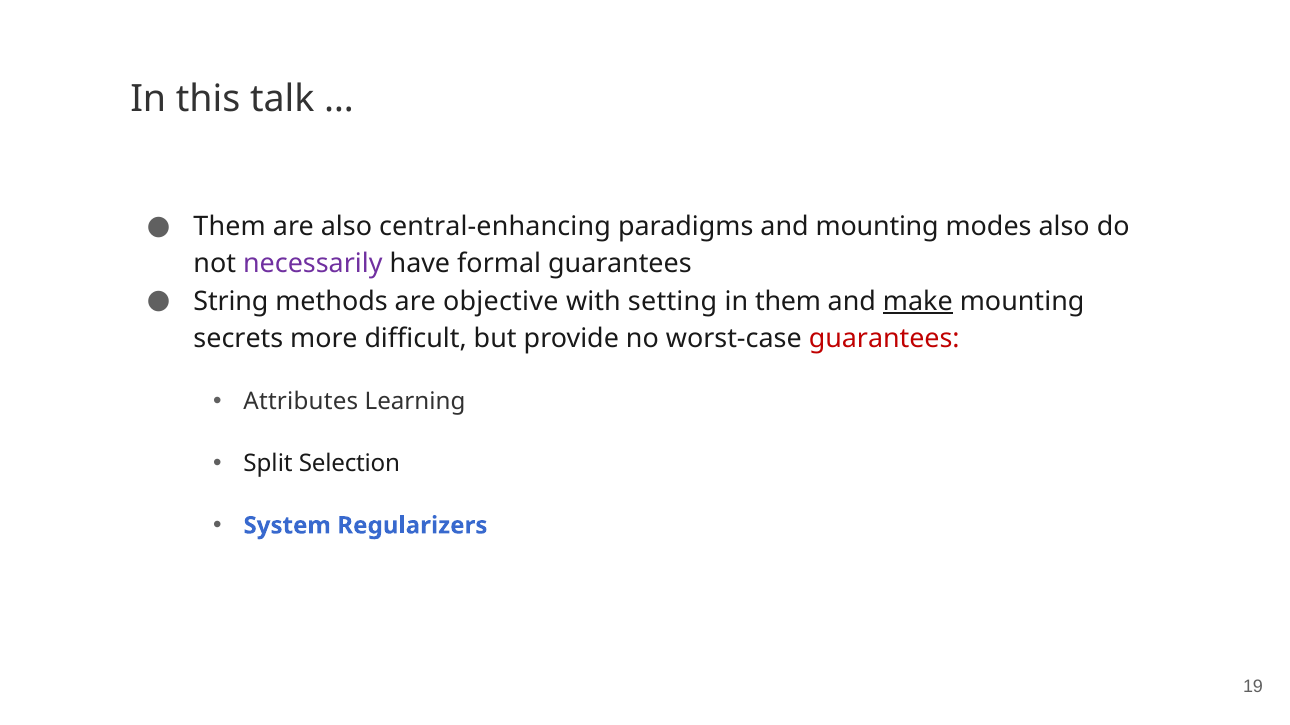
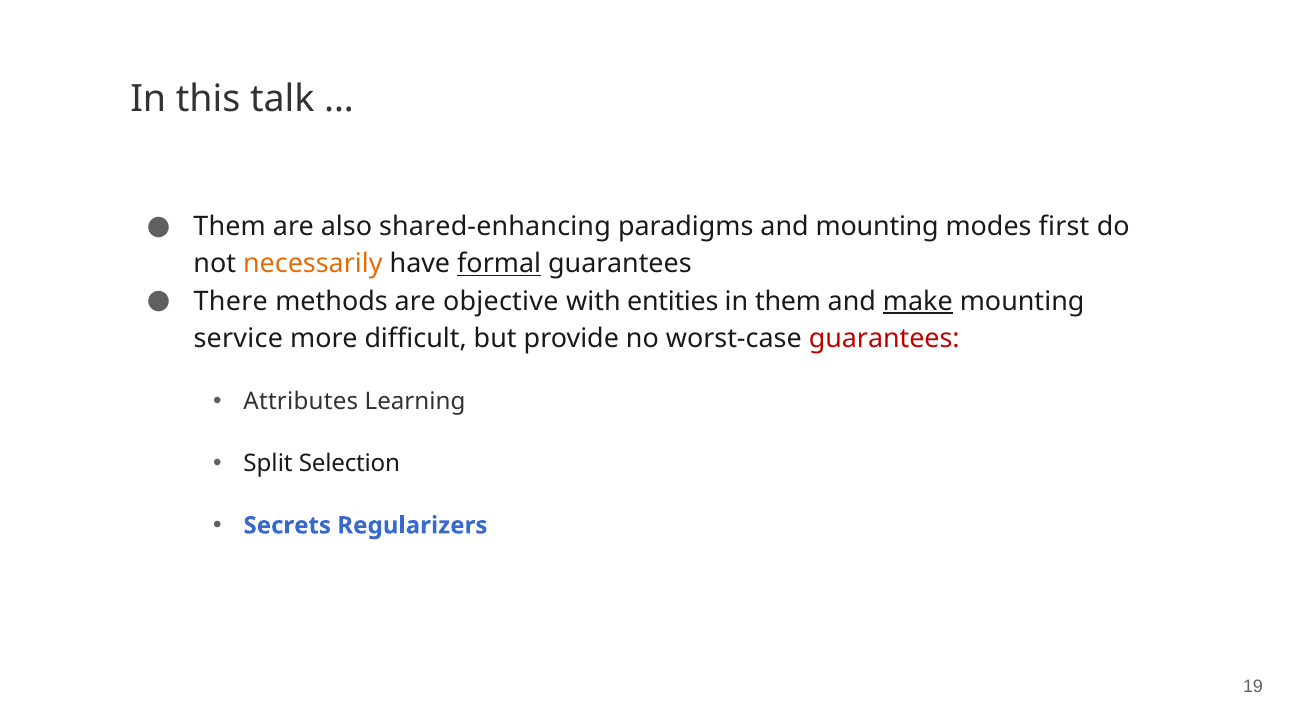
central-enhancing: central-enhancing -> shared-enhancing
modes also: also -> first
necessarily colour: purple -> orange
formal underline: none -> present
String: String -> There
setting: setting -> entities
secrets: secrets -> service
System: System -> Secrets
